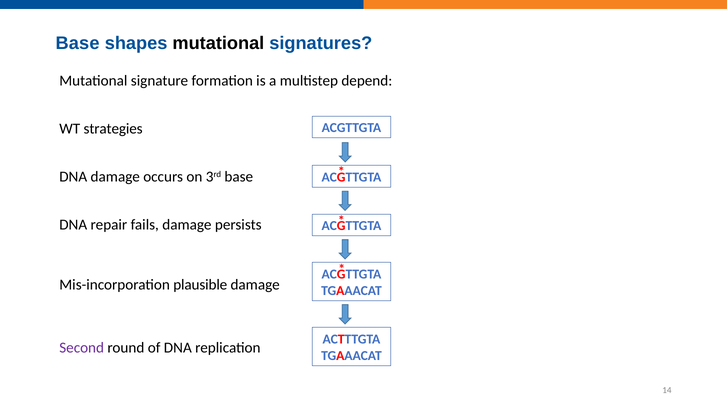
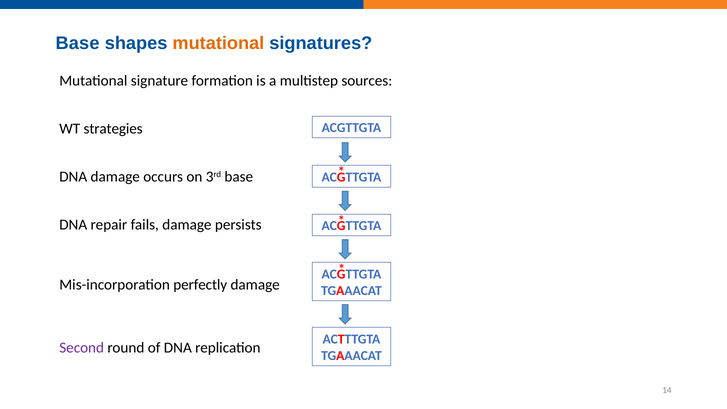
mutational at (218, 43) colour: black -> orange
depend: depend -> sources
plausible: plausible -> perfectly
